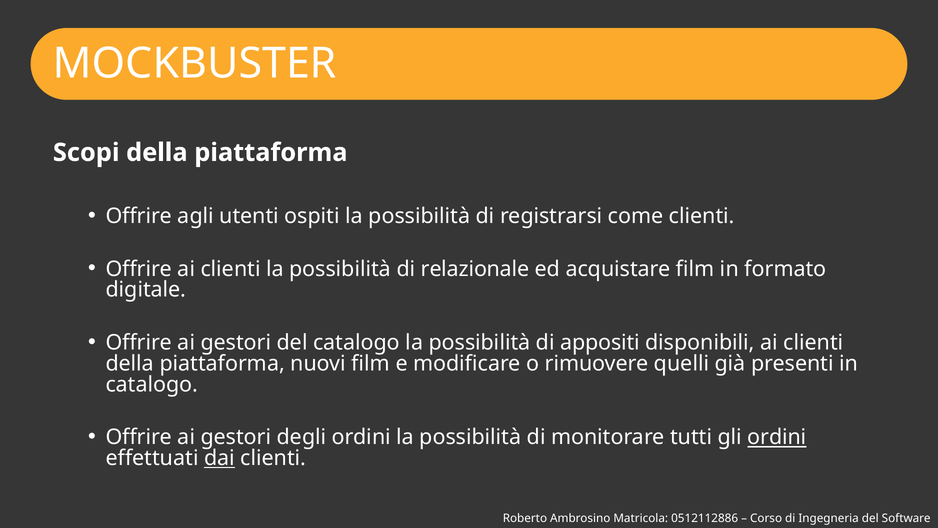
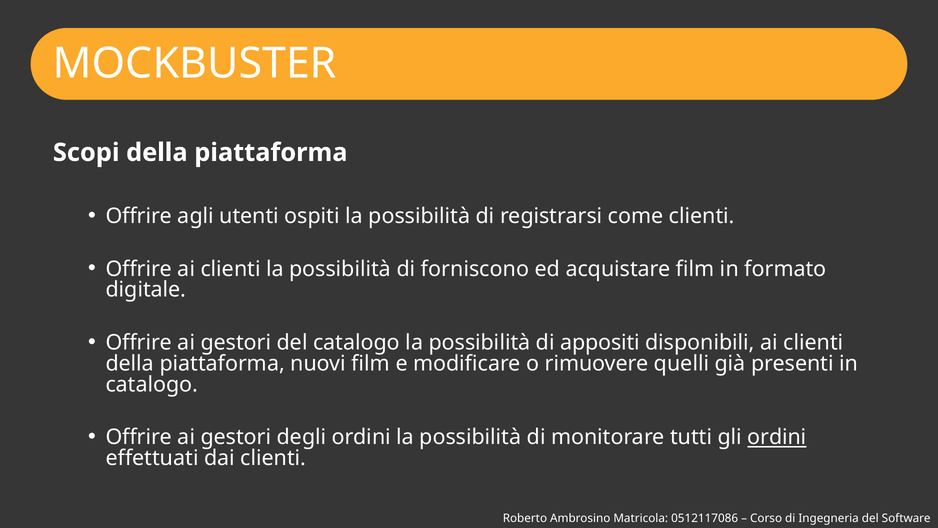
relazionale: relazionale -> forniscono
dai underline: present -> none
0512112886: 0512112886 -> 0512117086
